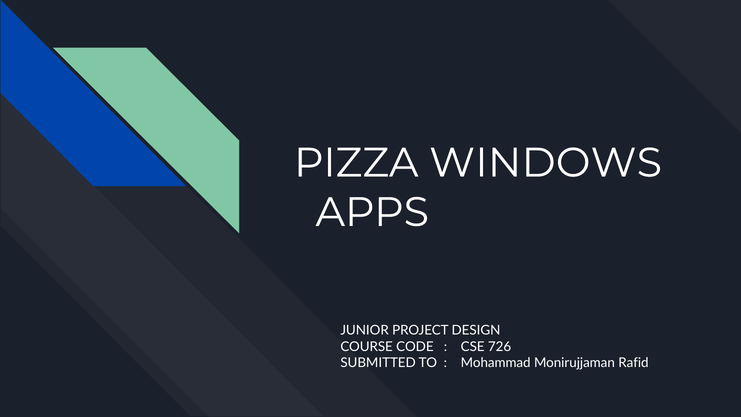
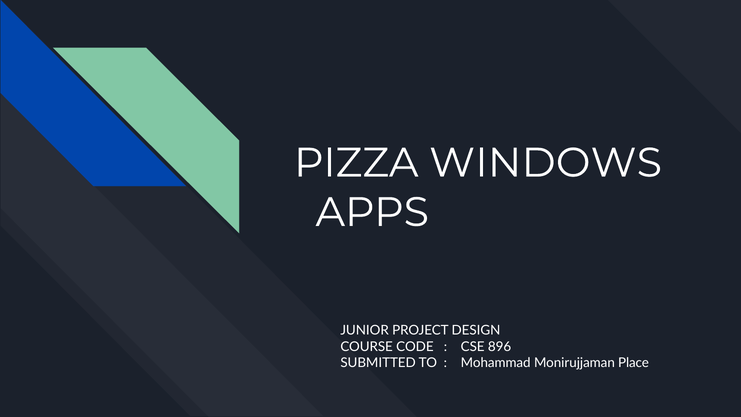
726: 726 -> 896
Rafid: Rafid -> Place
